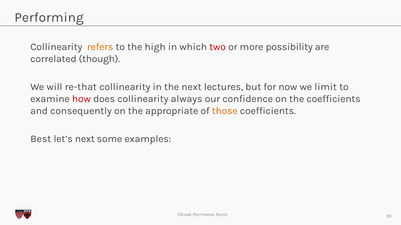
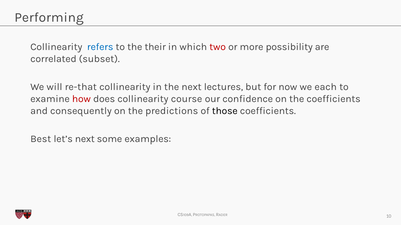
refers colour: orange -> blue
high: high -> their
though: though -> subset
limit: limit -> each
always: always -> course
appropriate: appropriate -> predictions
those colour: orange -> black
